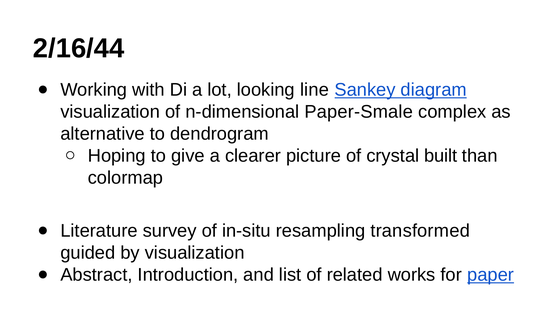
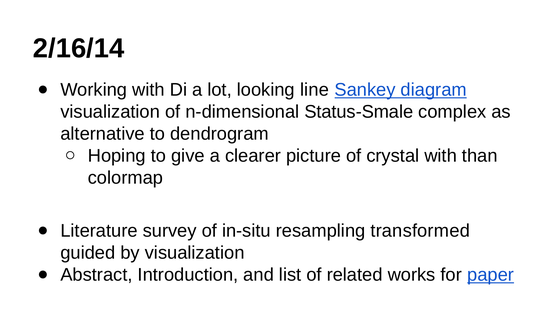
2/16/44: 2/16/44 -> 2/16/14
Paper-Smale: Paper-Smale -> Status-Smale
crystal built: built -> with
